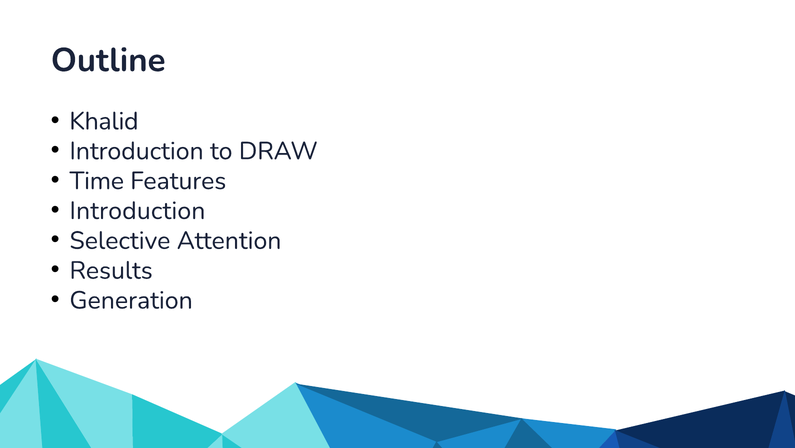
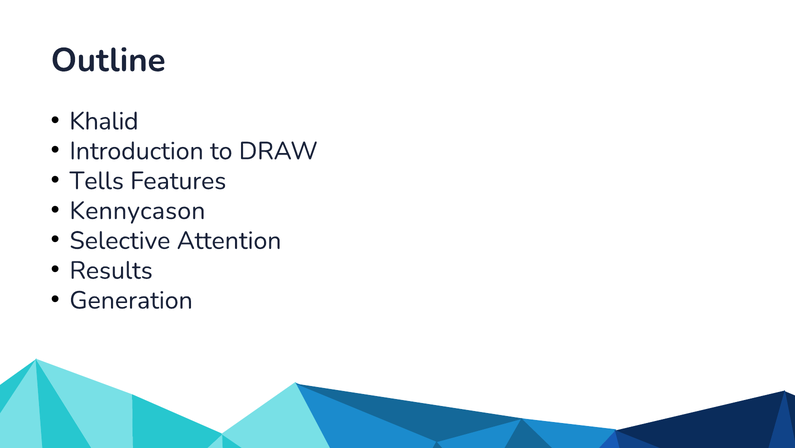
Time: Time -> Tells
Introduction at (137, 210): Introduction -> Kennycason
